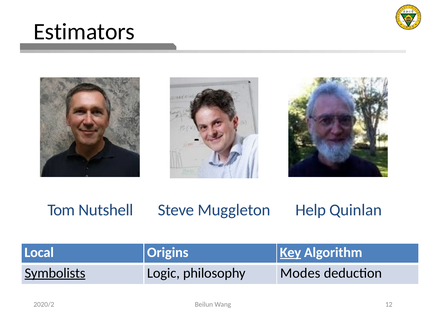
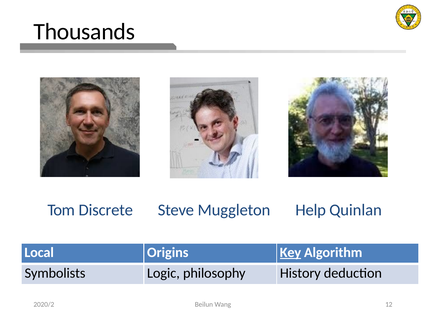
Estimators: Estimators -> Thousands
Nutshell: Nutshell -> Discrete
Symbolists underline: present -> none
Modes: Modes -> History
